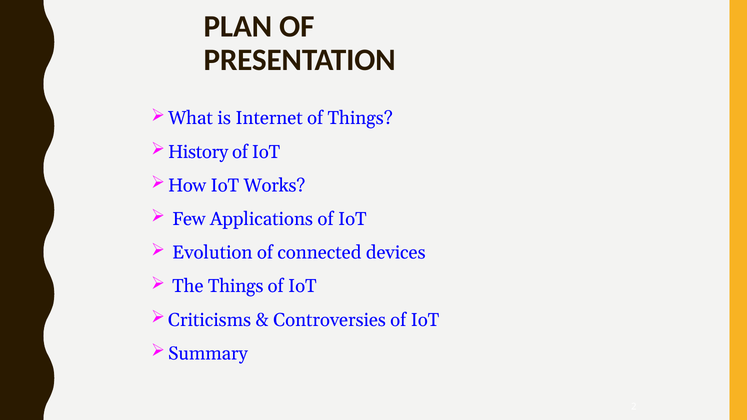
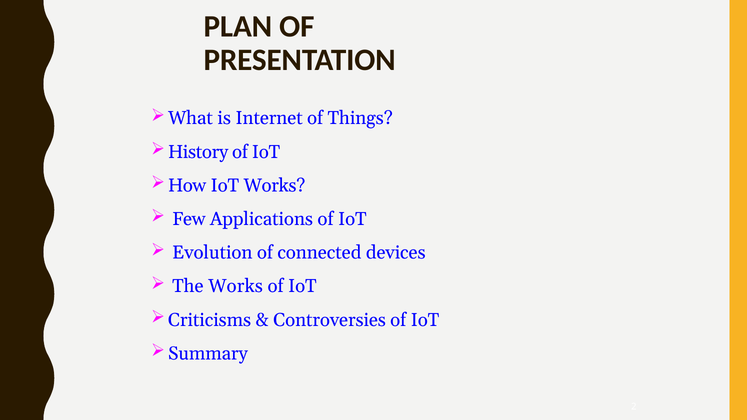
The Things: Things -> Works
